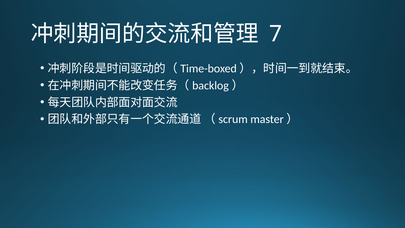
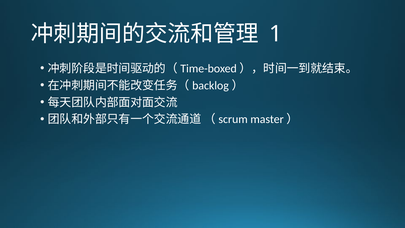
7: 7 -> 1
